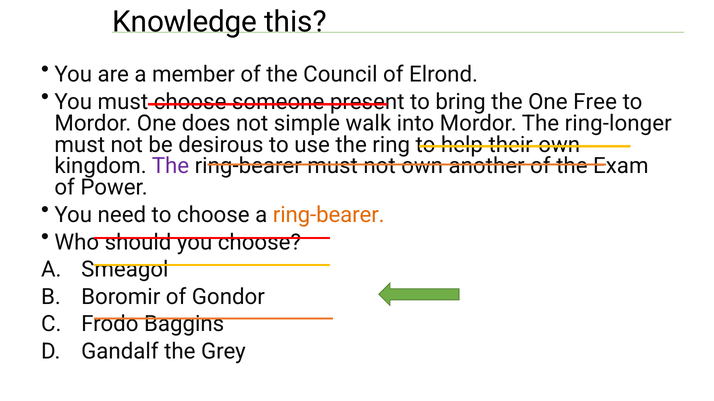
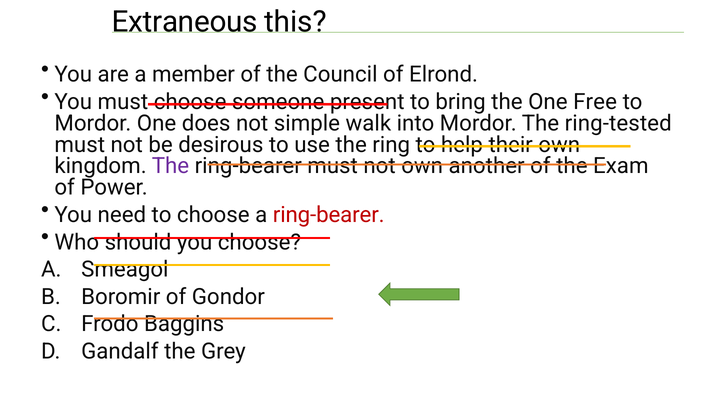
Knowledge: Knowledge -> Extraneous
ring-longer: ring-longer -> ring-tested
ring-bearer at (329, 215) colour: orange -> red
